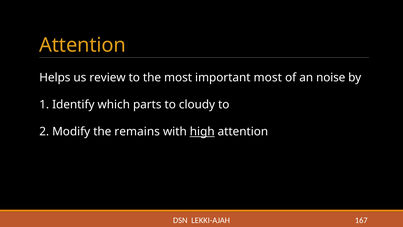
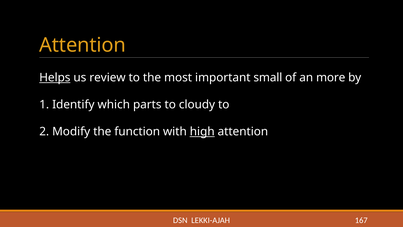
Helps underline: none -> present
important most: most -> small
noise: noise -> more
remains: remains -> function
